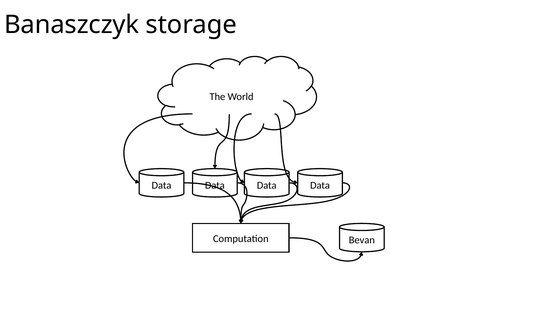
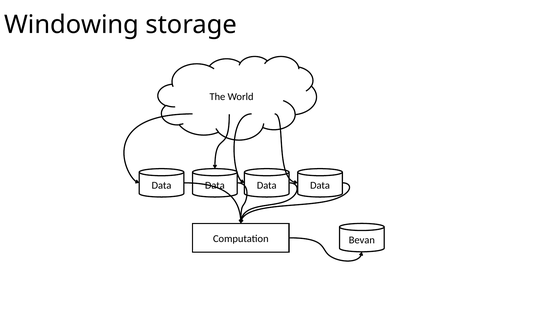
Banaszczyk: Banaszczyk -> Windowing
